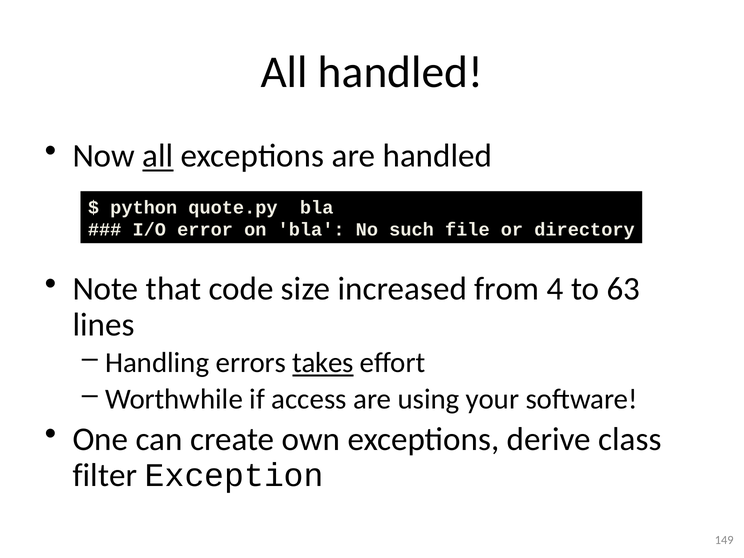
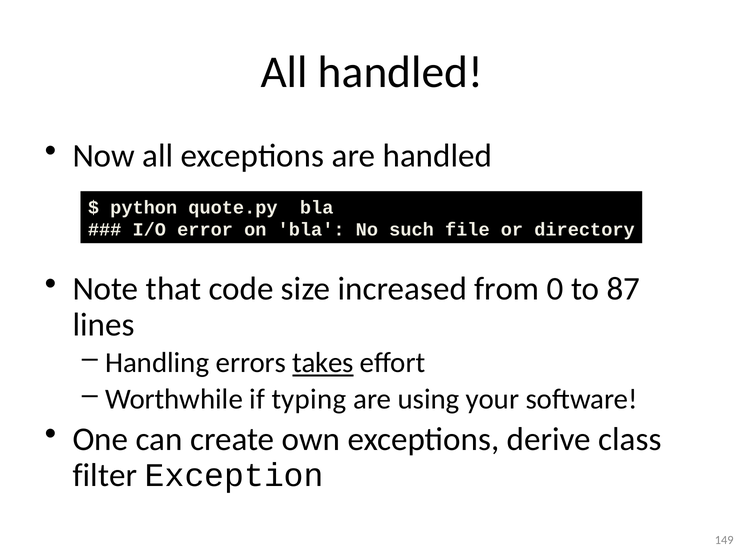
all at (158, 156) underline: present -> none
4: 4 -> 0
63: 63 -> 87
access: access -> typing
